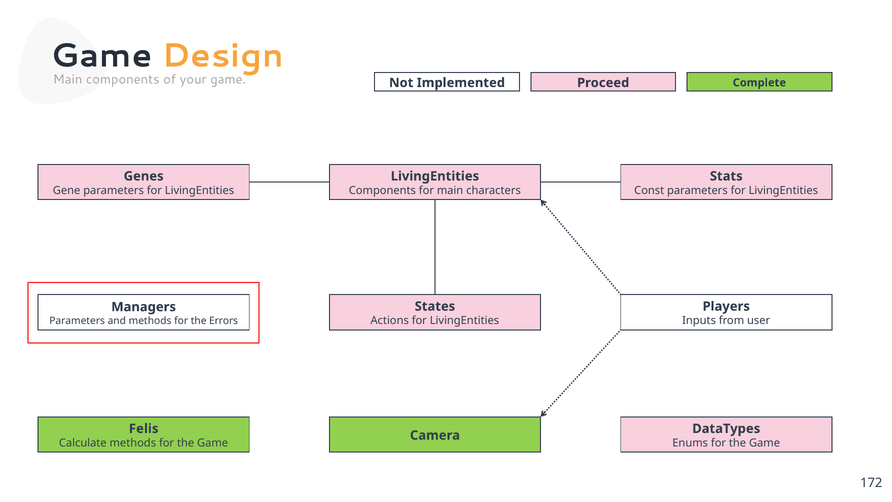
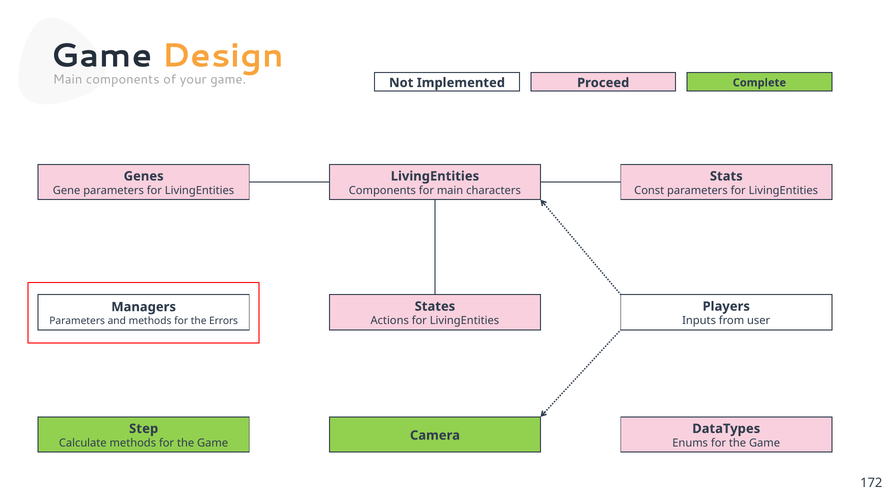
Felis: Felis -> Step
